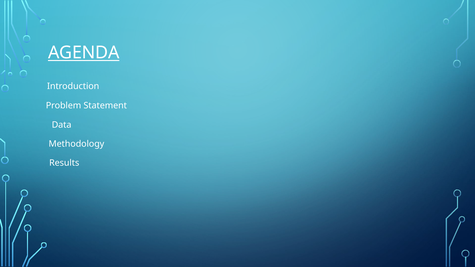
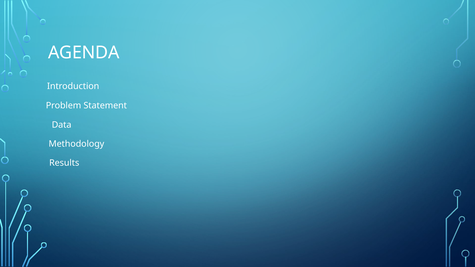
AGENDA underline: present -> none
